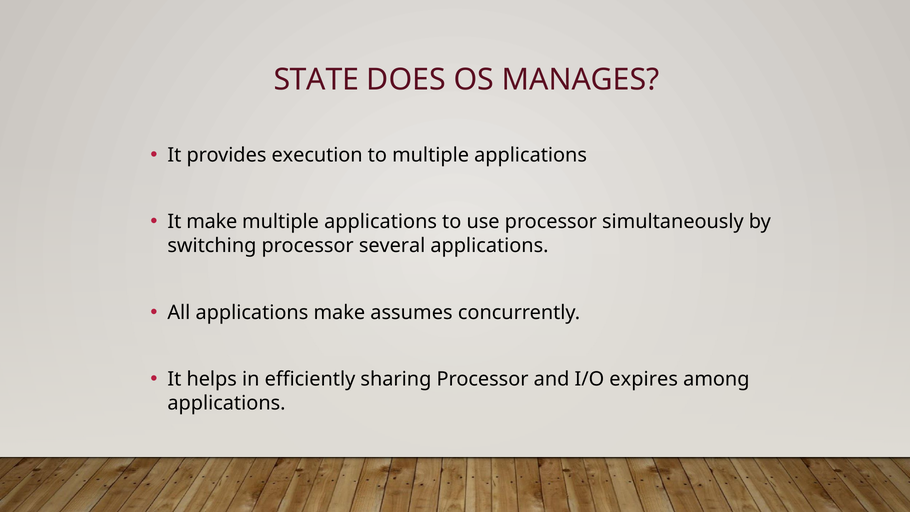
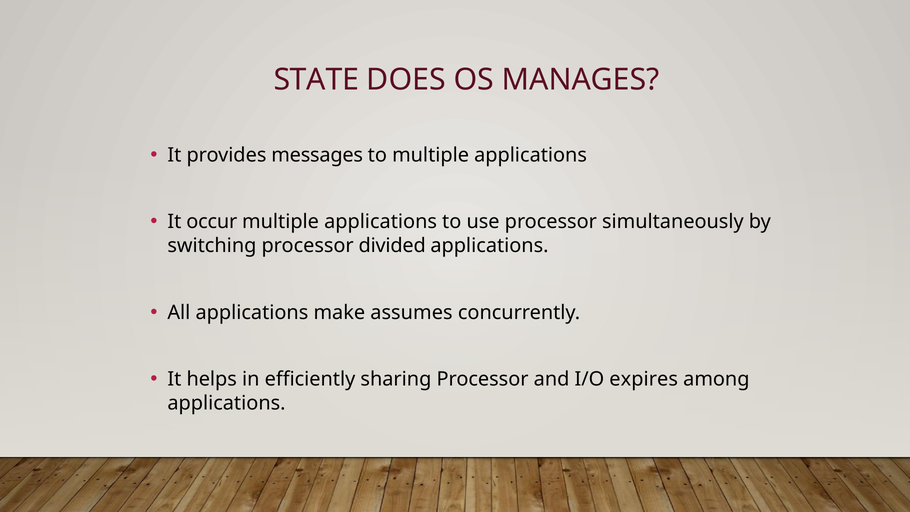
execution: execution -> messages
It make: make -> occur
several: several -> divided
